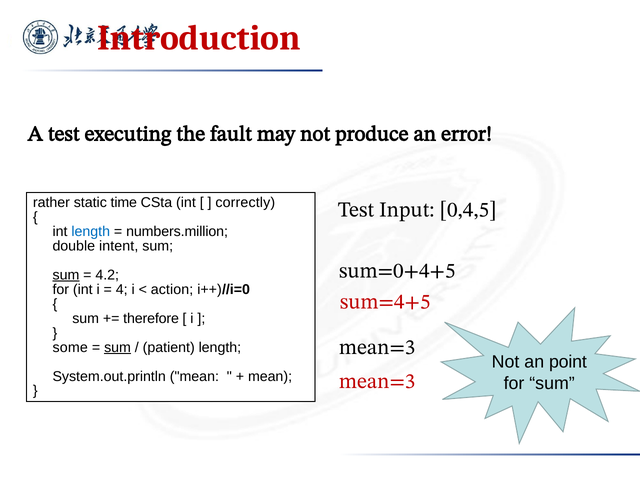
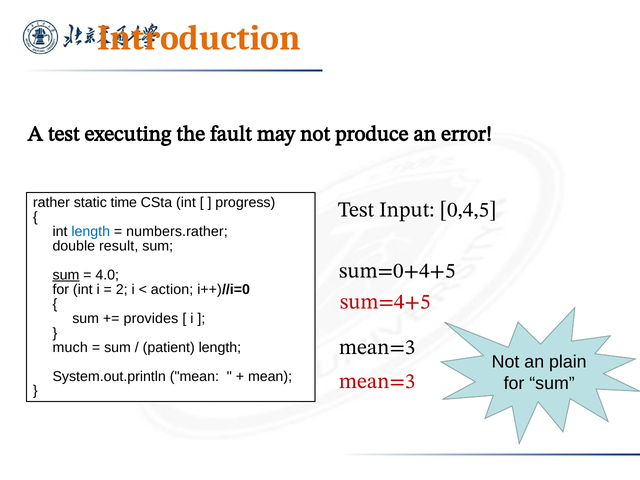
Introduction colour: red -> orange
correctly: correctly -> progress
numbers.million: numbers.million -> numbers.rather
intent: intent -> result
4.2: 4.2 -> 4.0
4: 4 -> 2
therefore: therefore -> provides
some: some -> much
sum at (118, 347) underline: present -> none
point: point -> plain
